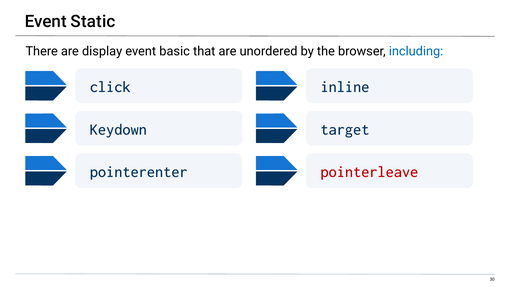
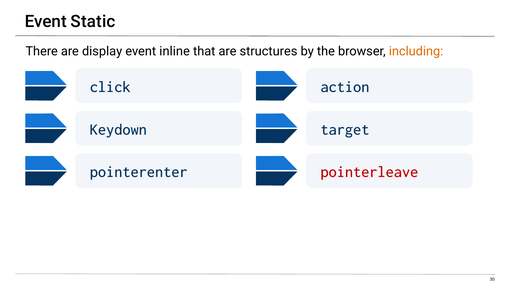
basic: basic -> inline
unordered: unordered -> structures
including colour: blue -> orange
inline: inline -> action
